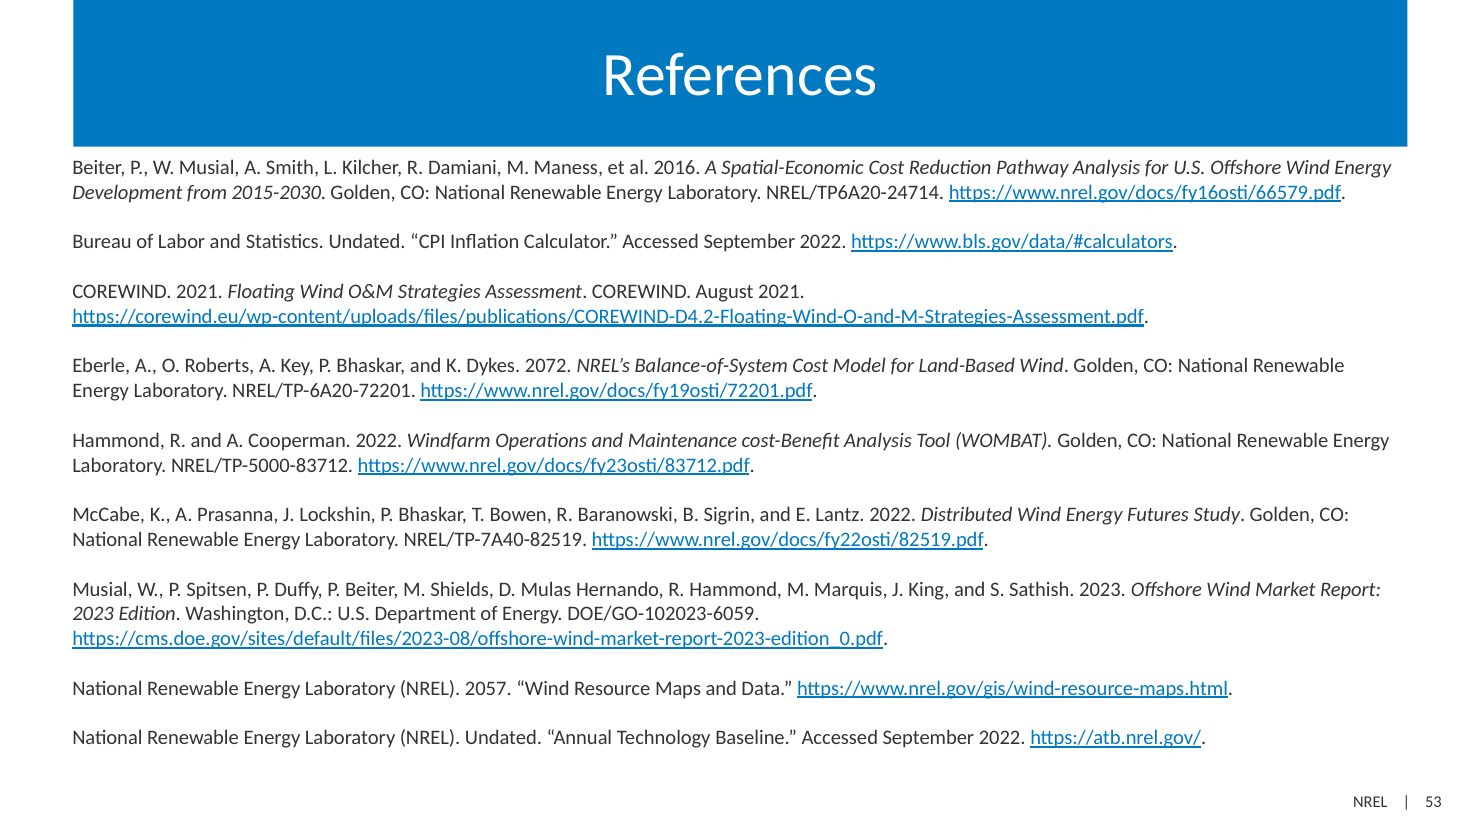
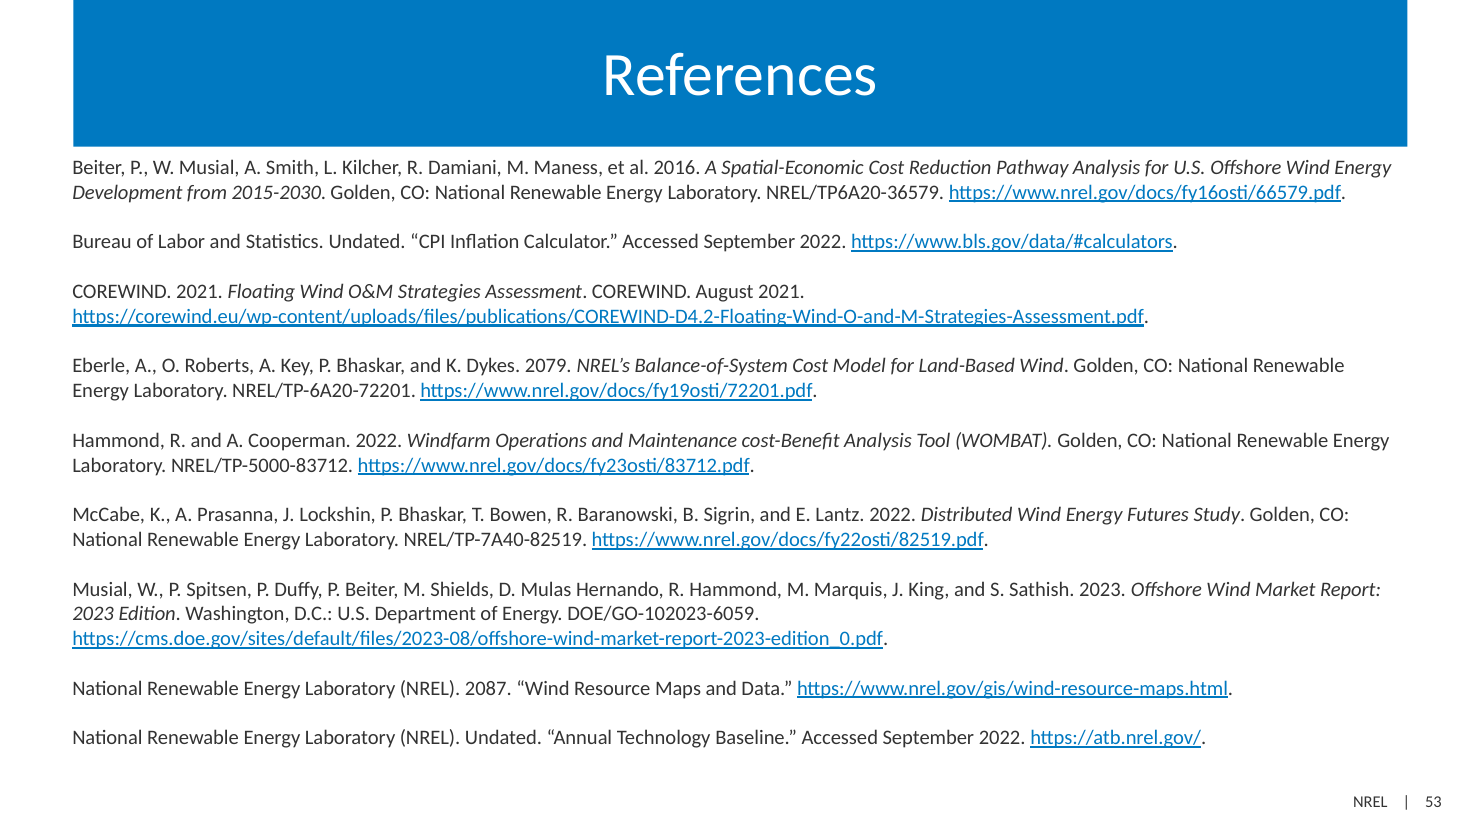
NREL/TP6A20-24714: NREL/TP6A20-24714 -> NREL/TP6A20-36579
2072: 2072 -> 2079
2057: 2057 -> 2087
